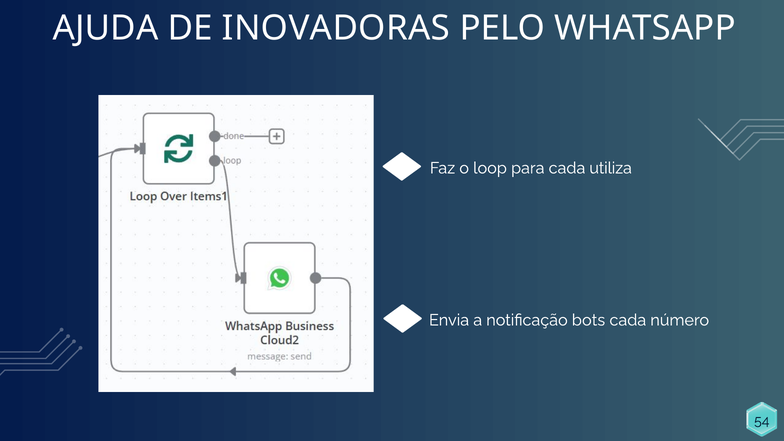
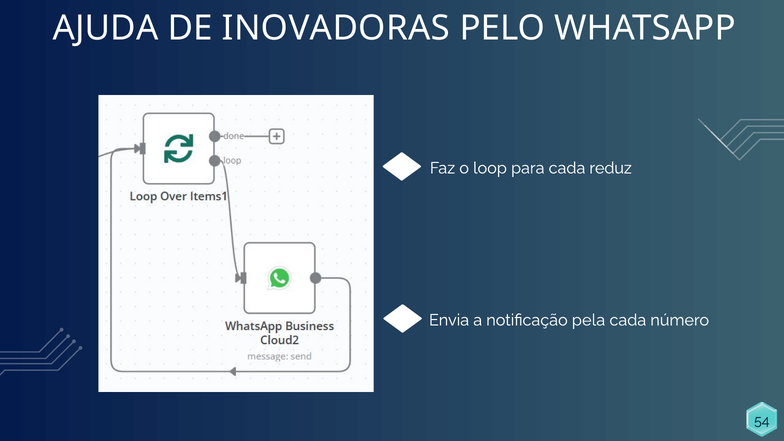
utiliza: utiliza -> reduz
bots: bots -> pela
